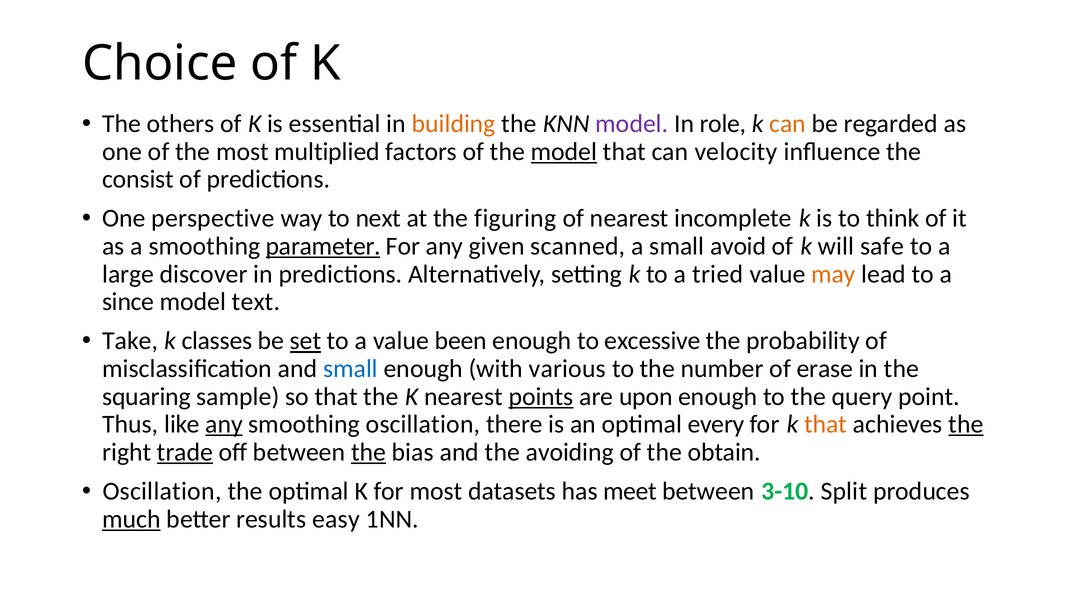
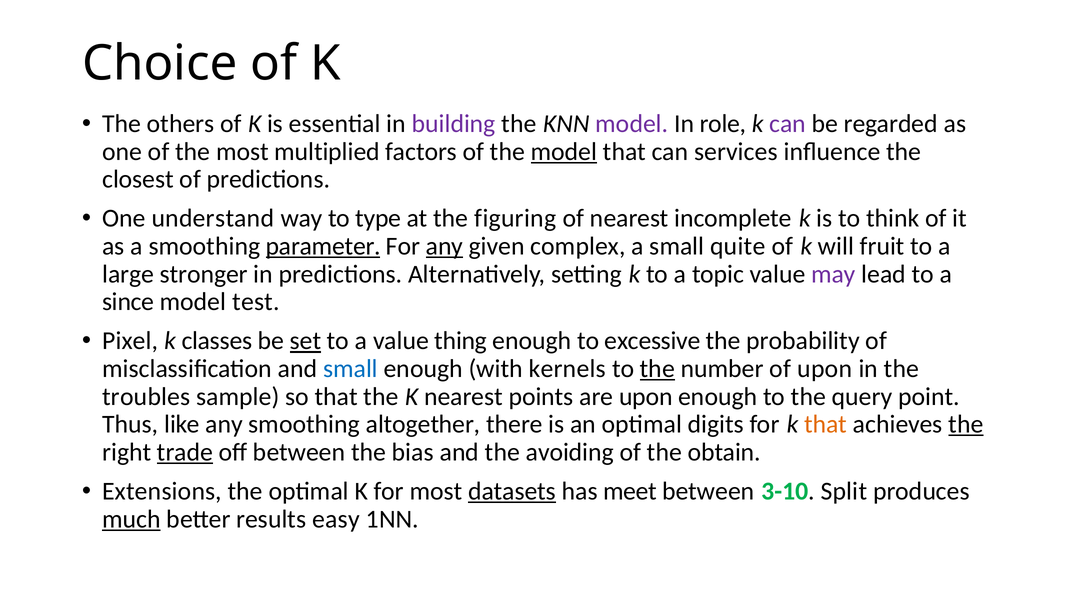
building colour: orange -> purple
can at (788, 124) colour: orange -> purple
velocity: velocity -> services
consist: consist -> closest
perspective: perspective -> understand
next: next -> type
any at (444, 246) underline: none -> present
scanned: scanned -> complex
avoid: avoid -> quite
safe: safe -> fruit
discover: discover -> stronger
tried: tried -> topic
may colour: orange -> purple
text: text -> test
Take: Take -> Pixel
been: been -> thing
various: various -> kernels
the at (657, 369) underline: none -> present
of erase: erase -> upon
squaring: squaring -> troubles
points underline: present -> none
any at (224, 425) underline: present -> none
smoothing oscillation: oscillation -> altogether
every: every -> digits
the at (369, 452) underline: present -> none
Oscillation at (162, 491): Oscillation -> Extensions
datasets underline: none -> present
